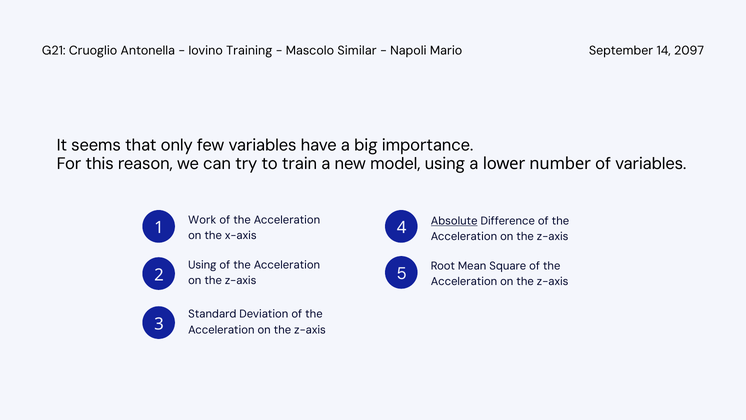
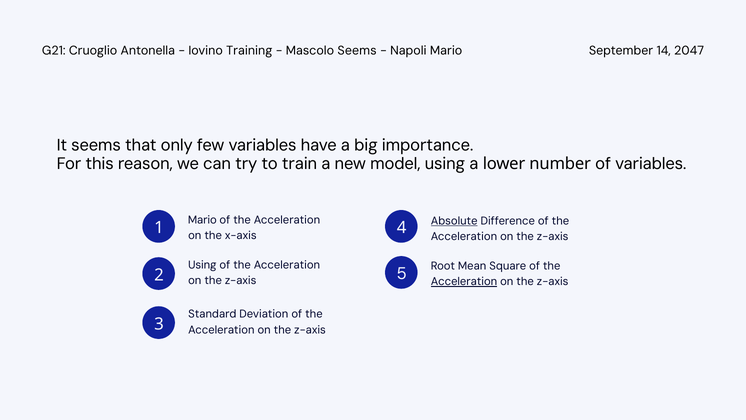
Mascolo Similar: Similar -> Seems
2097: 2097 -> 2047
Work at (202, 220): Work -> Mario
Acceleration at (464, 281) underline: none -> present
